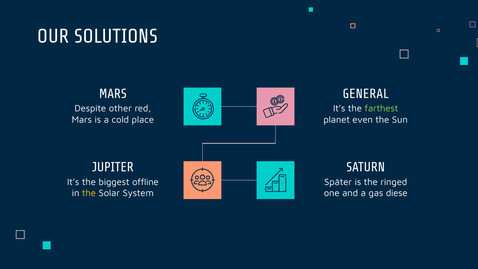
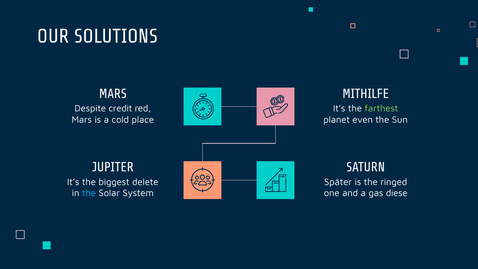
GENERAL: GENERAL -> MITHILFE
other: other -> credit
offline: offline -> delete
the at (89, 193) colour: yellow -> light blue
